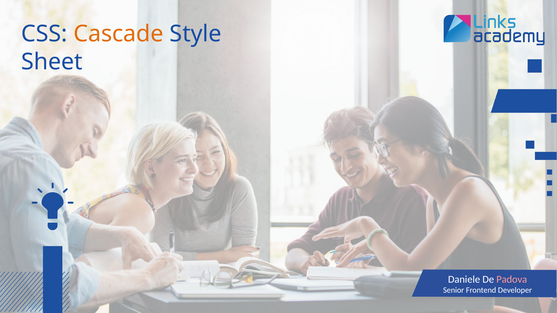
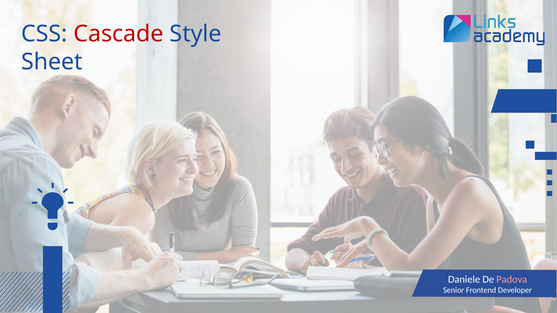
Cascade colour: orange -> red
